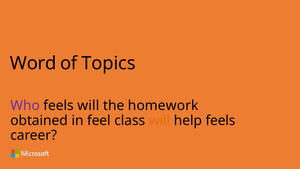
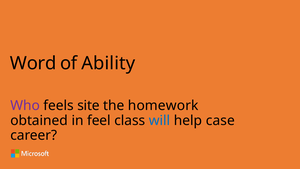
Topics: Topics -> Ability
feels will: will -> site
will at (160, 120) colour: orange -> blue
help feels: feels -> case
